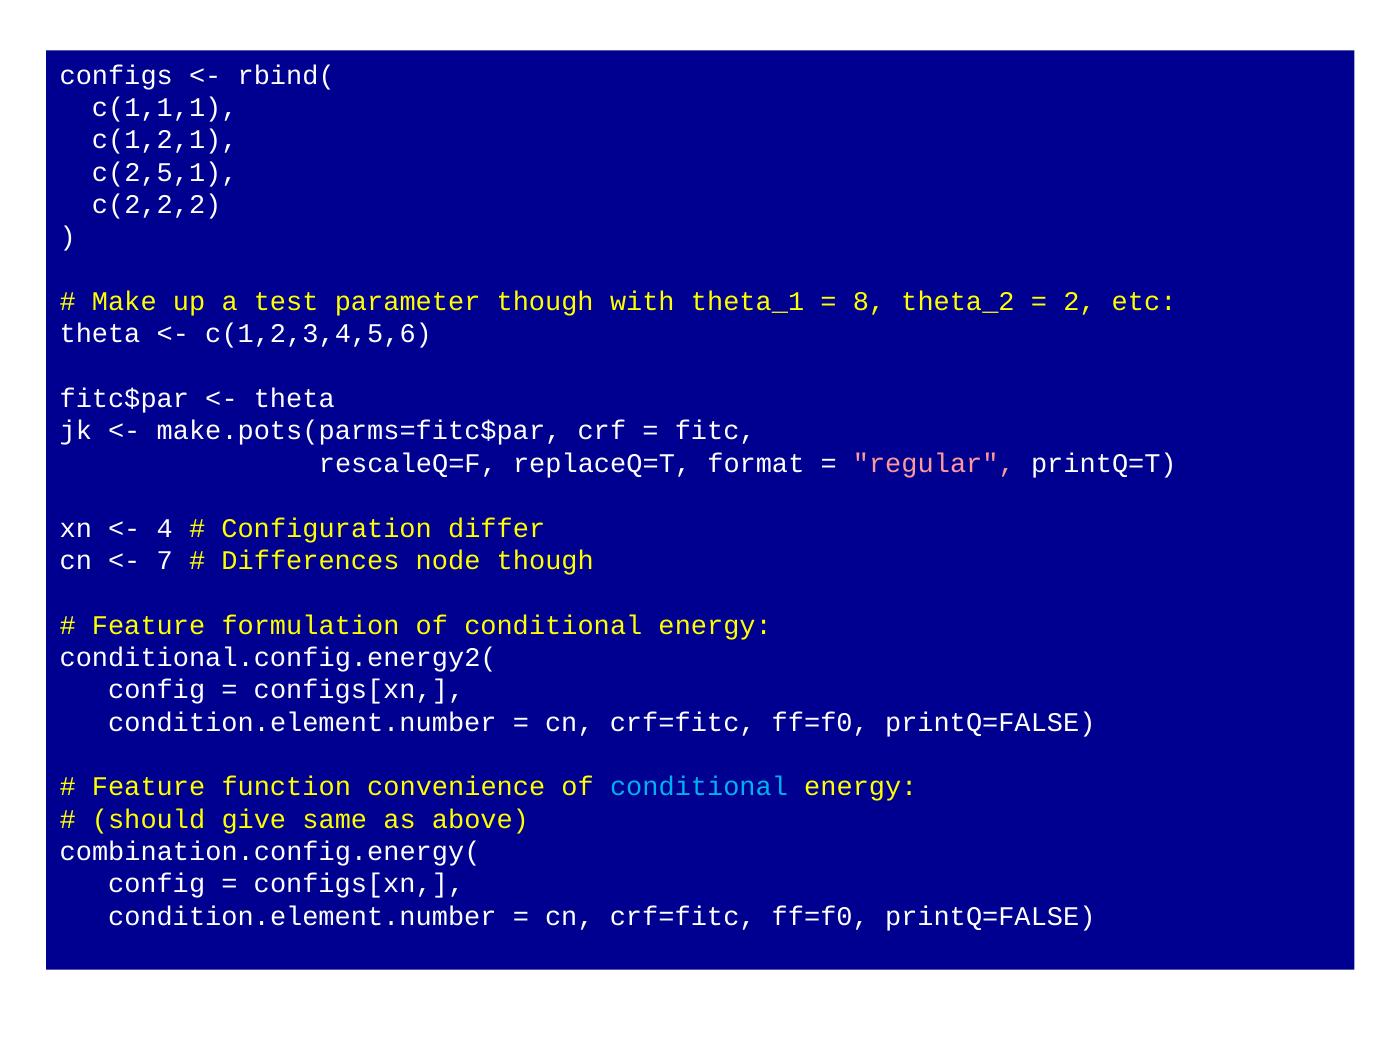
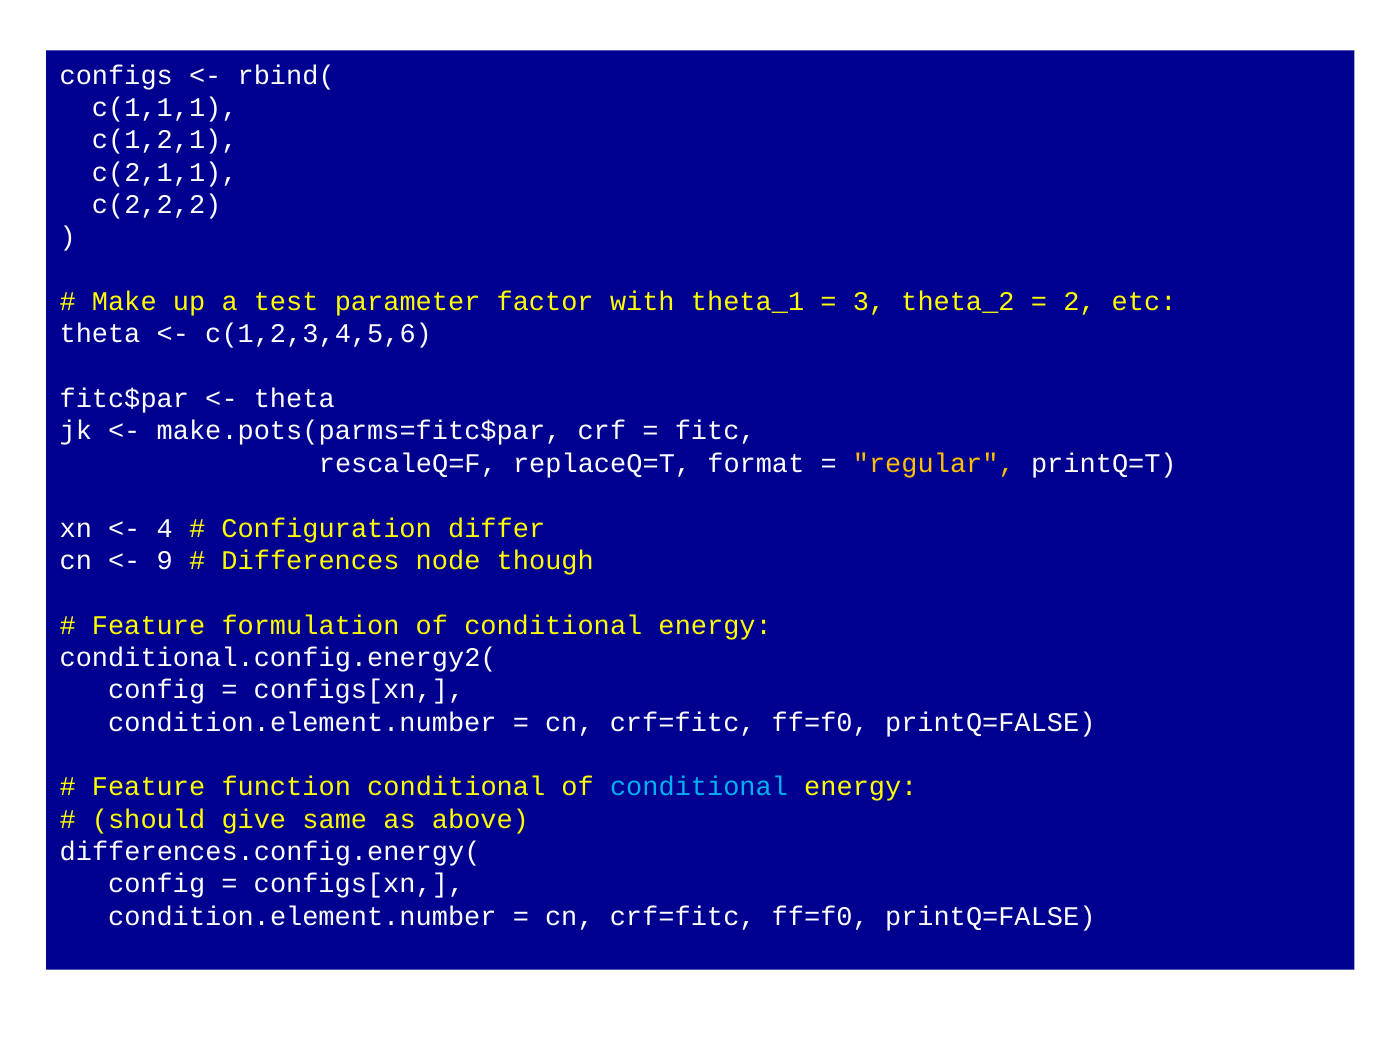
c(2,5,1: c(2,5,1 -> c(2,1,1
parameter though: though -> factor
8: 8 -> 3
regular colour: pink -> yellow
7: 7 -> 9
function convenience: convenience -> conditional
combination.config.energy(: combination.config.energy( -> differences.config.energy(
